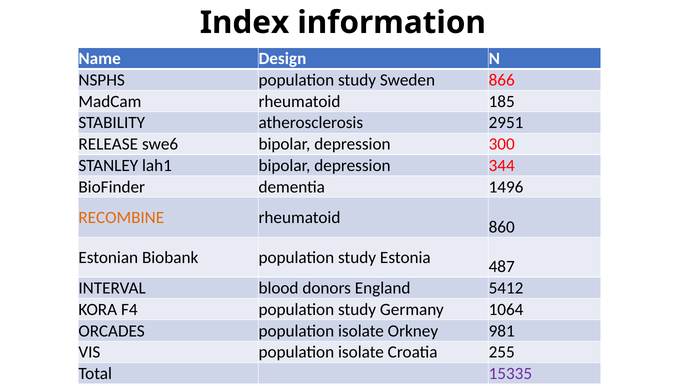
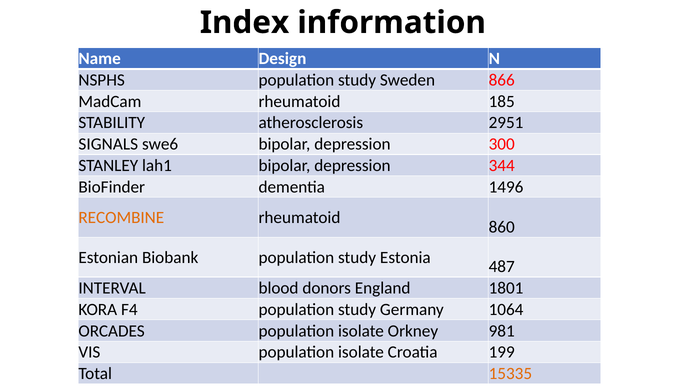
RELEASE: RELEASE -> SIGNALS
5412: 5412 -> 1801
255: 255 -> 199
15335 colour: purple -> orange
